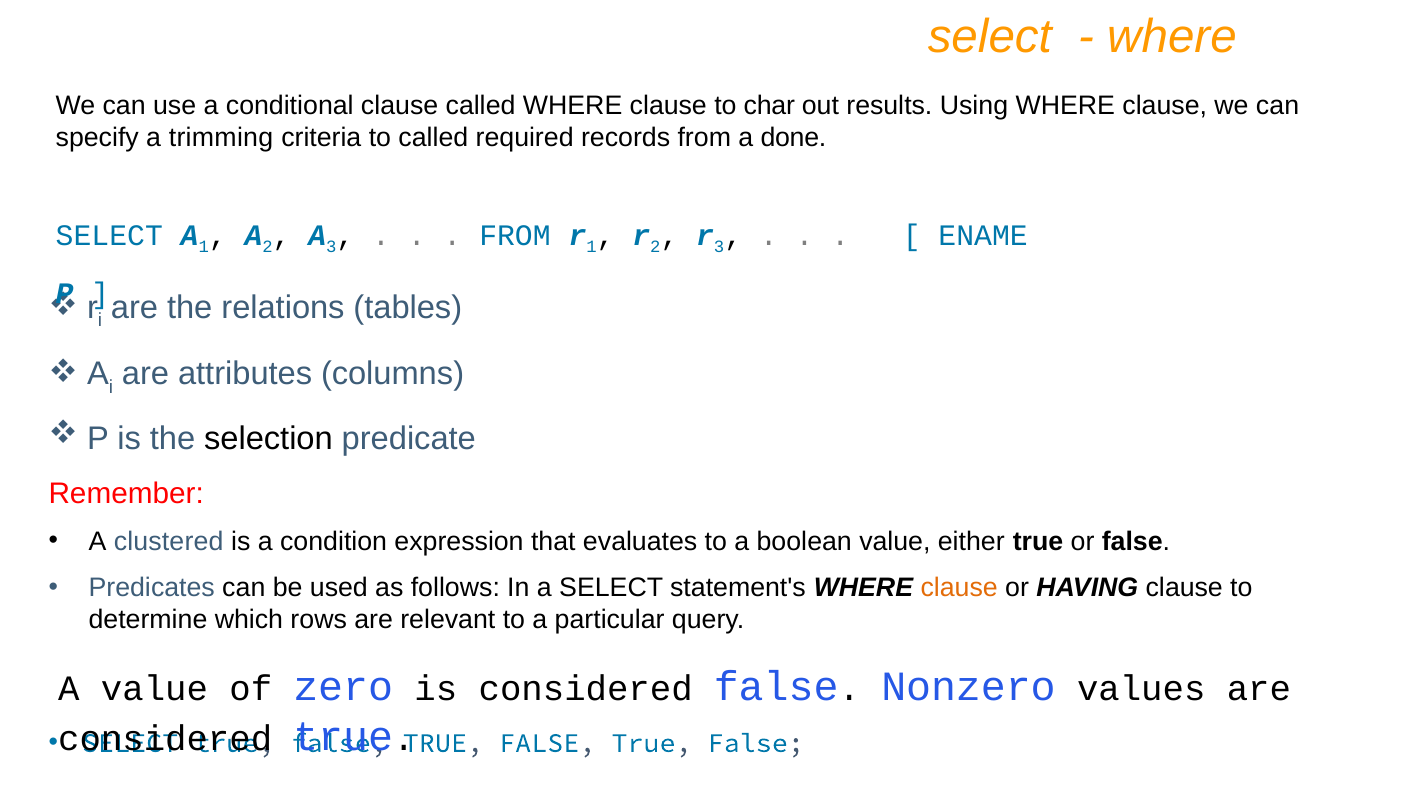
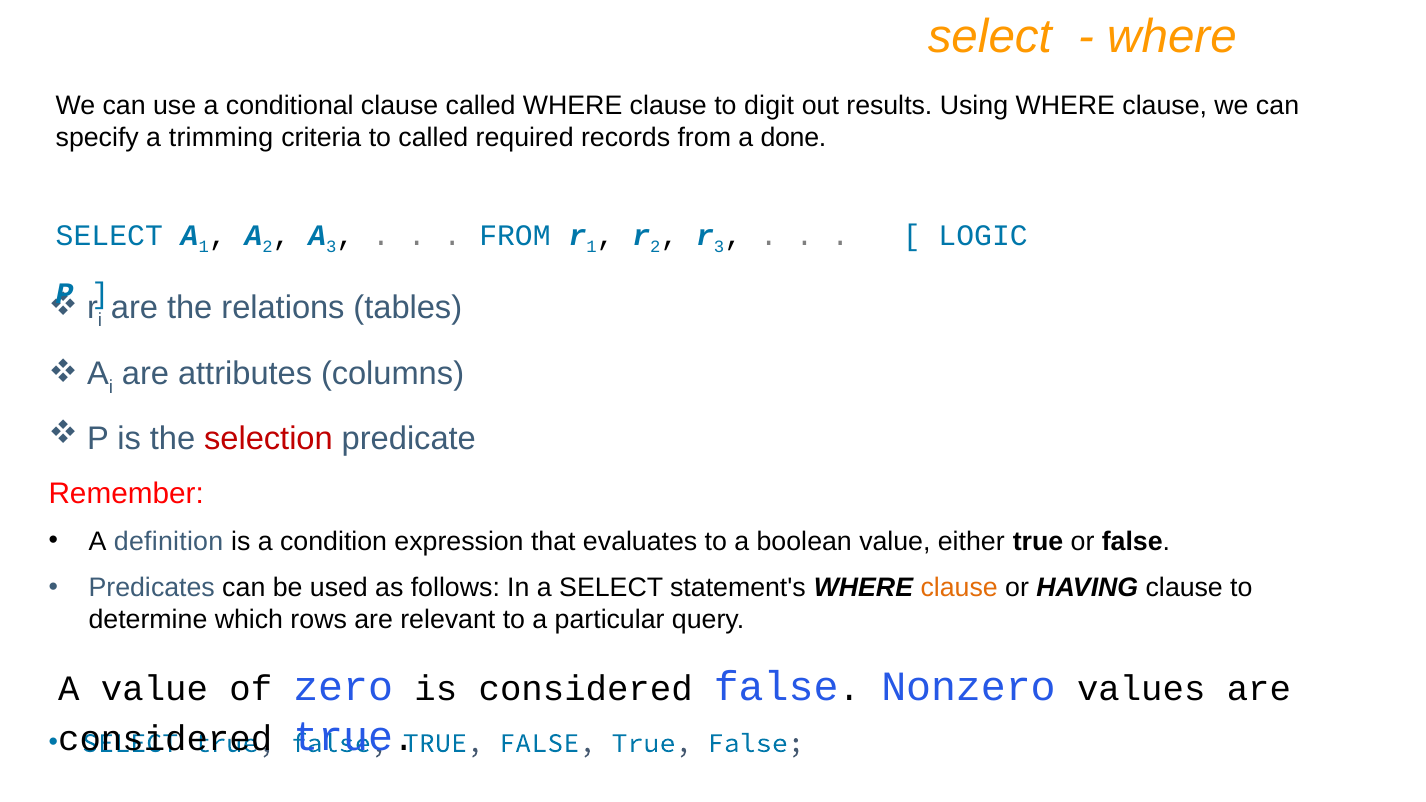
char: char -> digit
ENAME: ENAME -> LOGIC
selection colour: black -> red
clustered: clustered -> definition
